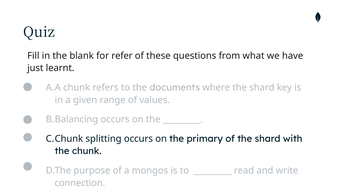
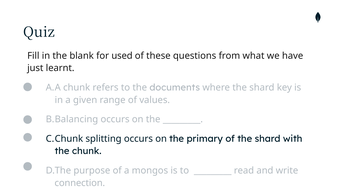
refer: refer -> used
